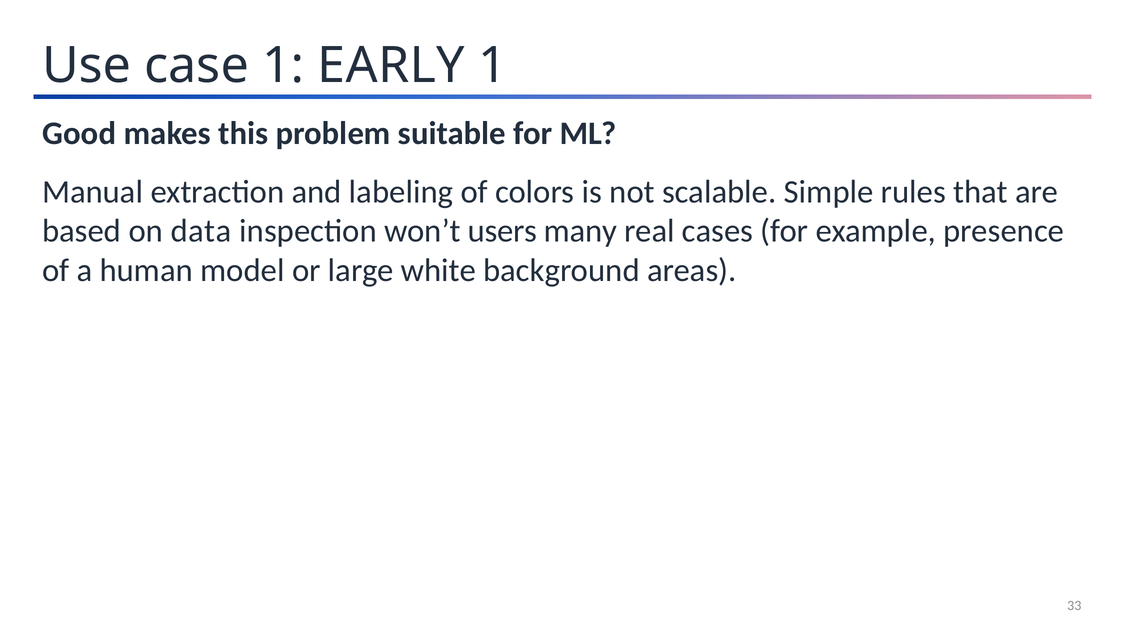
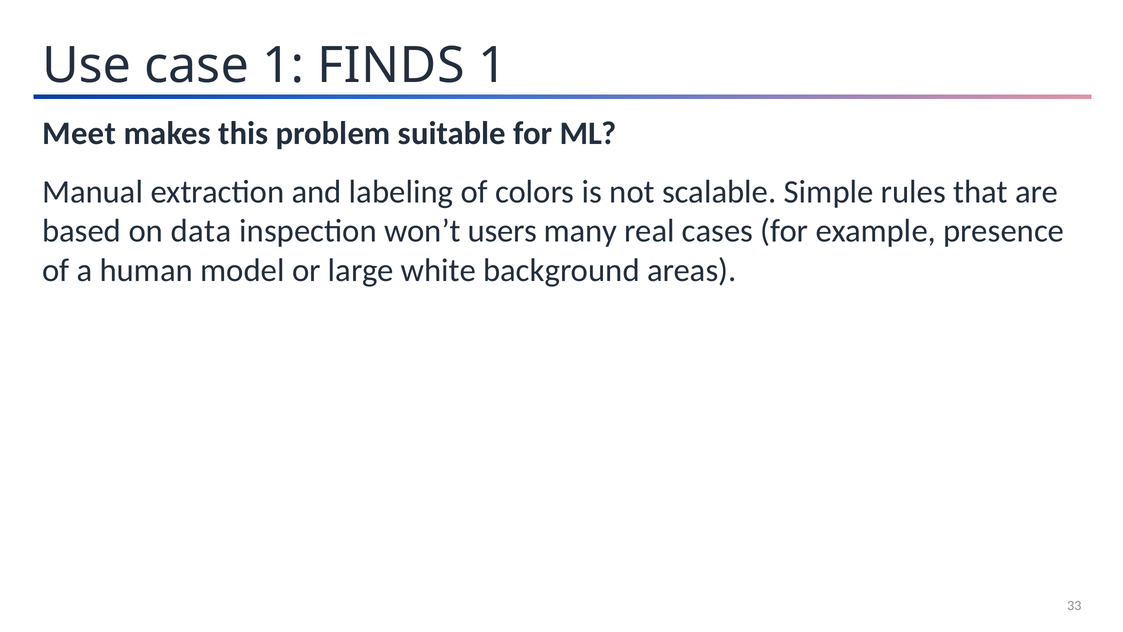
EARLY: EARLY -> FINDS
Good: Good -> Meet
